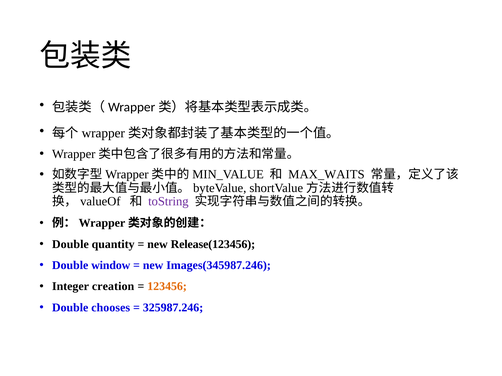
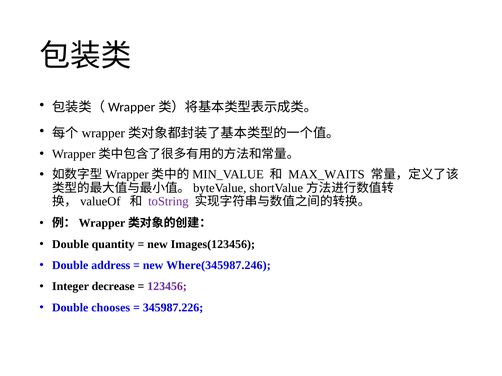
Release(123456: Release(123456 -> Images(123456
window: window -> address
Images(345987.246: Images(345987.246 -> Where(345987.246
creation: creation -> decrease
123456 colour: orange -> purple
325987.246: 325987.246 -> 345987.226
